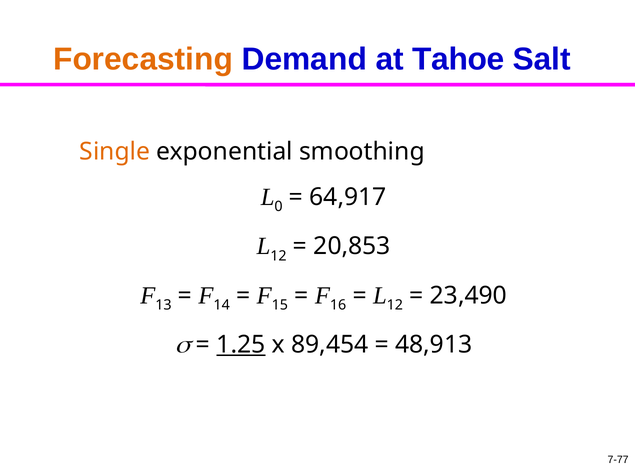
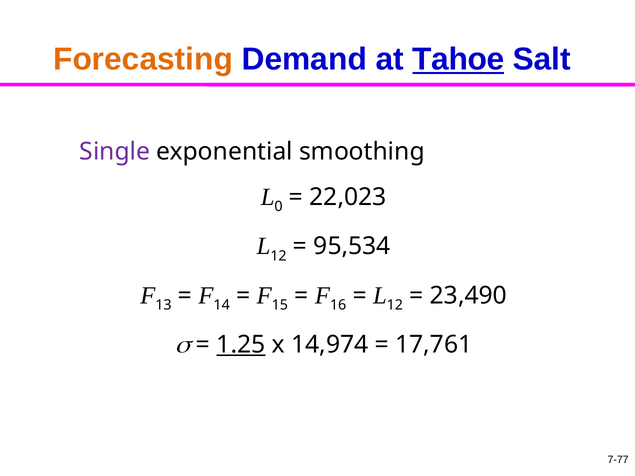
Tahoe underline: none -> present
Single colour: orange -> purple
64,917: 64,917 -> 22,023
20,853: 20,853 -> 95,534
89,454: 89,454 -> 14,974
48,913: 48,913 -> 17,761
